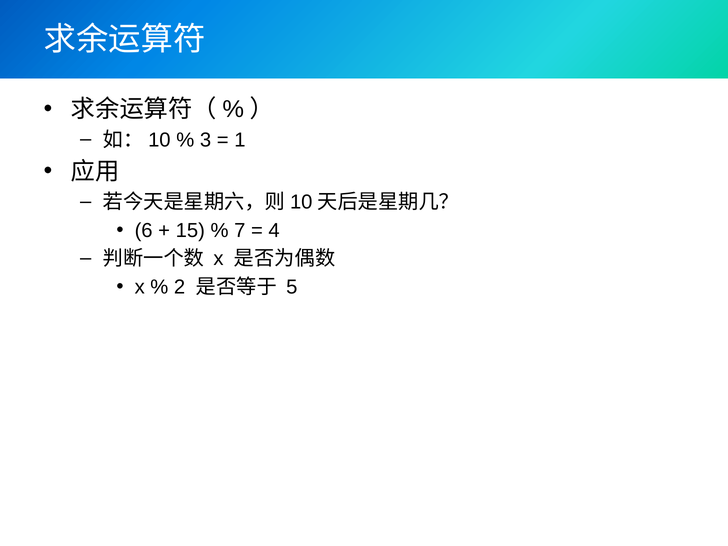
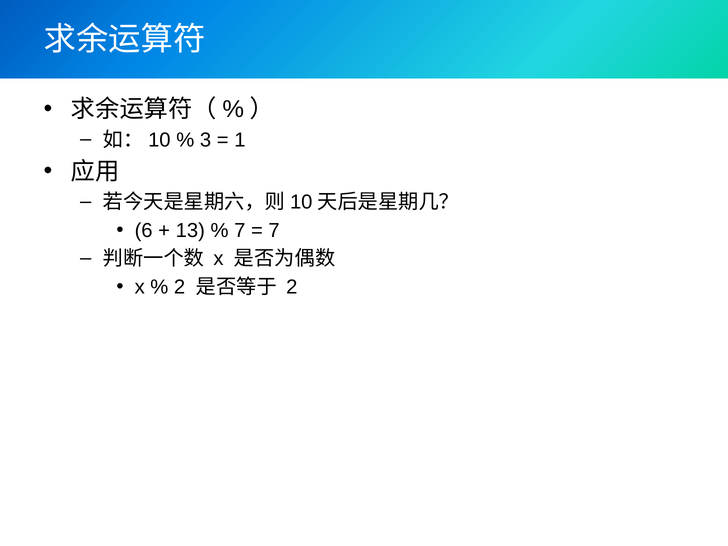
15: 15 -> 13
4 at (274, 230): 4 -> 7
5 at (292, 287): 5 -> 2
